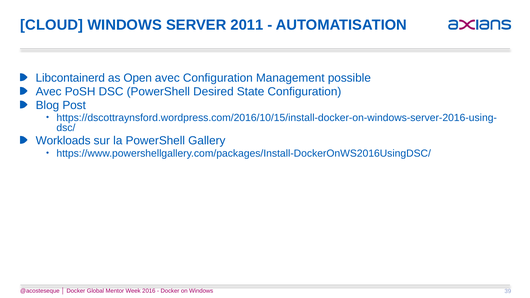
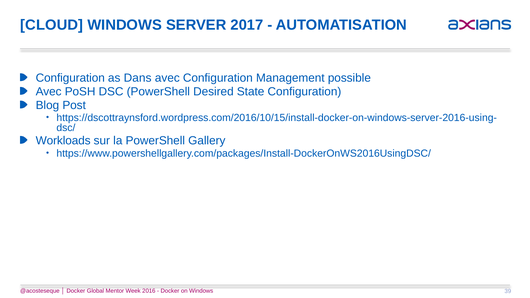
2011: 2011 -> 2017
Libcontainerd at (70, 78): Libcontainerd -> Configuration
Open: Open -> Dans
